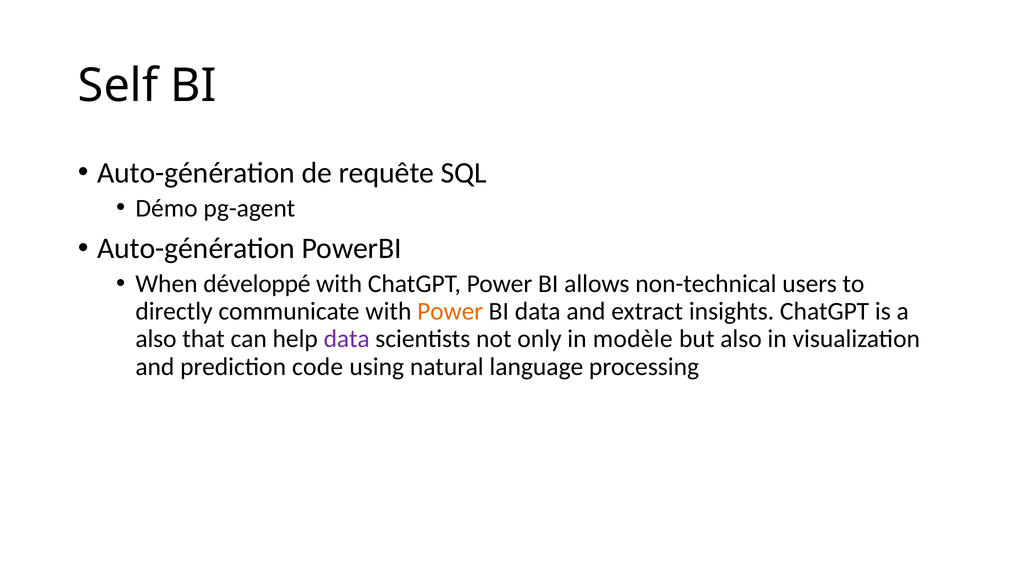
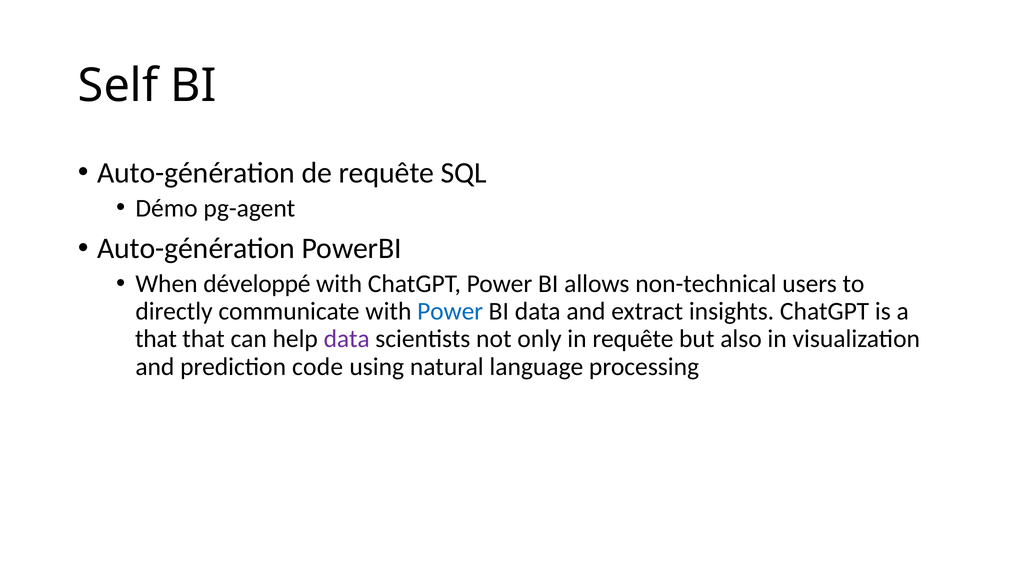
Power at (450, 311) colour: orange -> blue
also at (156, 339): also -> that
in modèle: modèle -> requête
